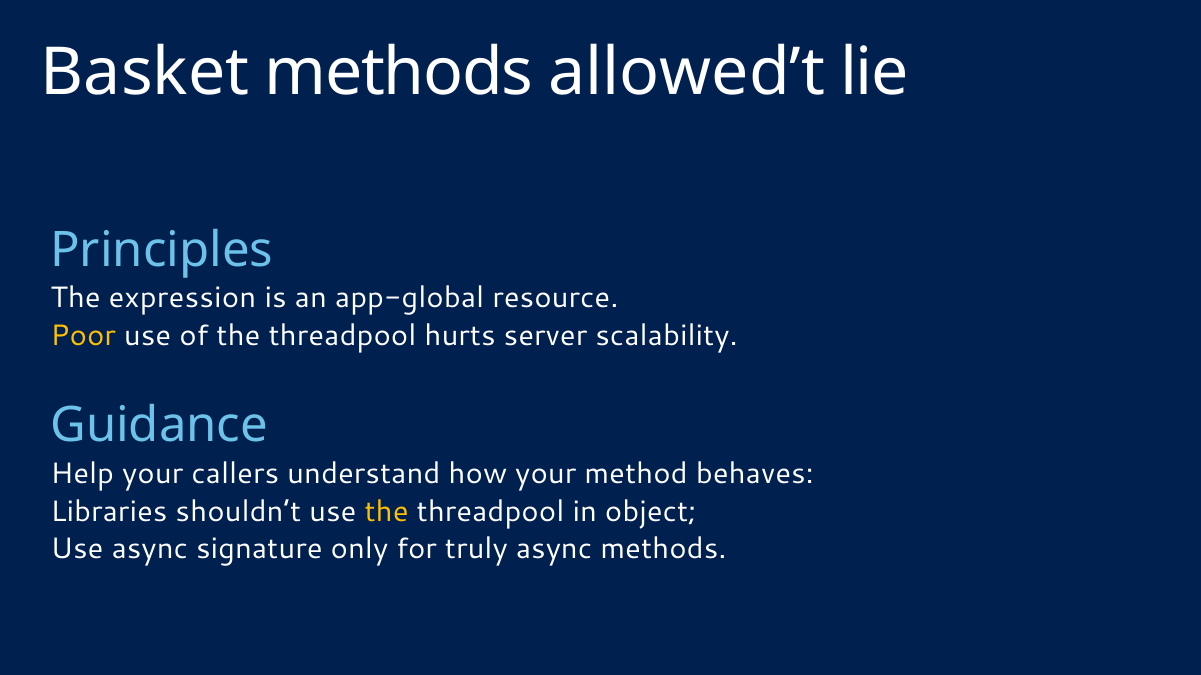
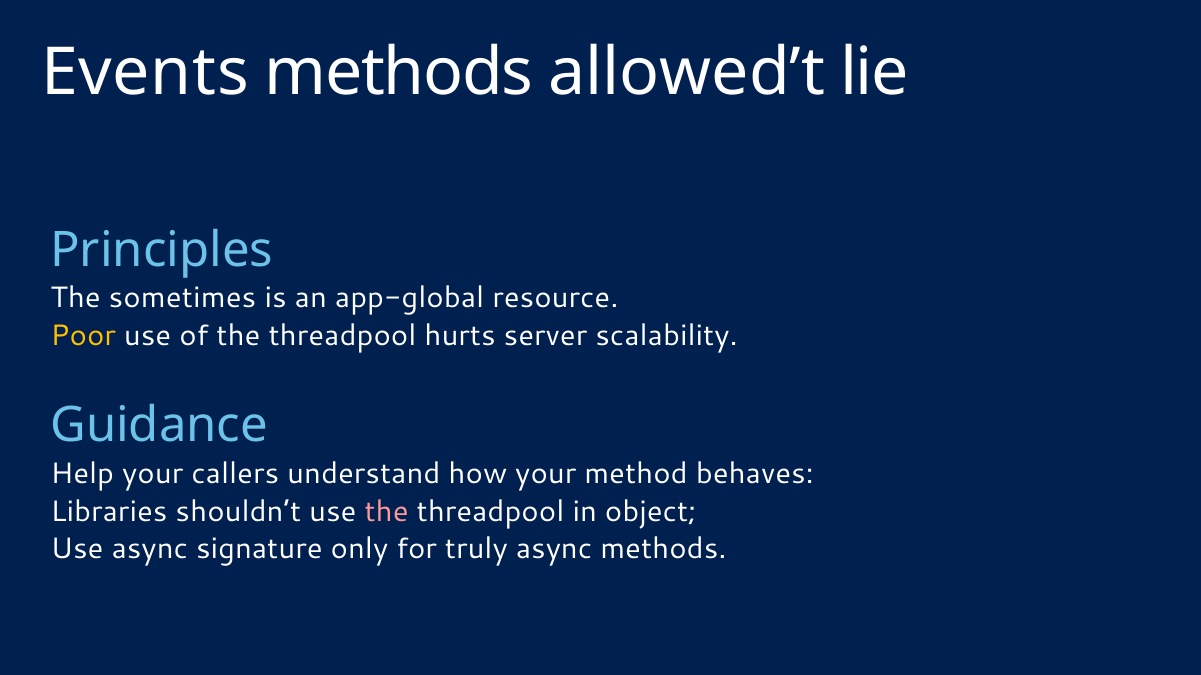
Basket: Basket -> Events
expression: expression -> sometimes
the at (387, 512) colour: yellow -> pink
